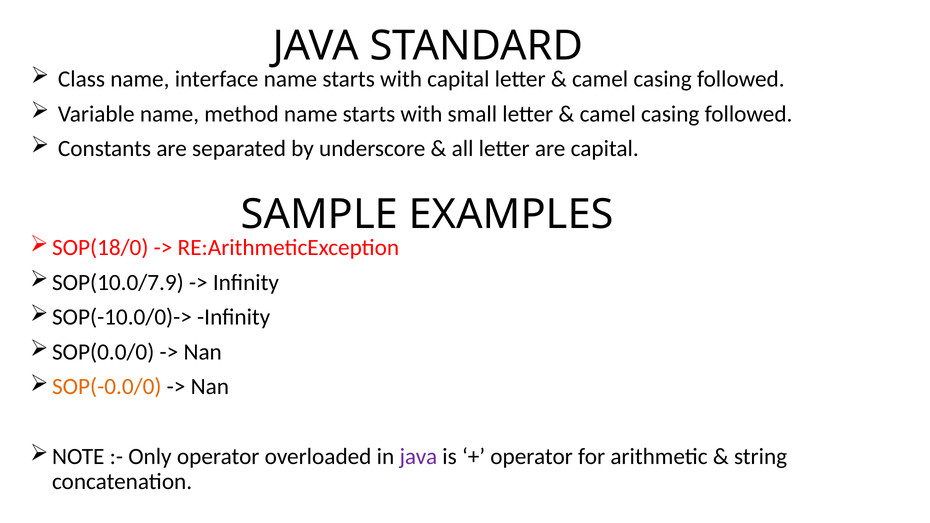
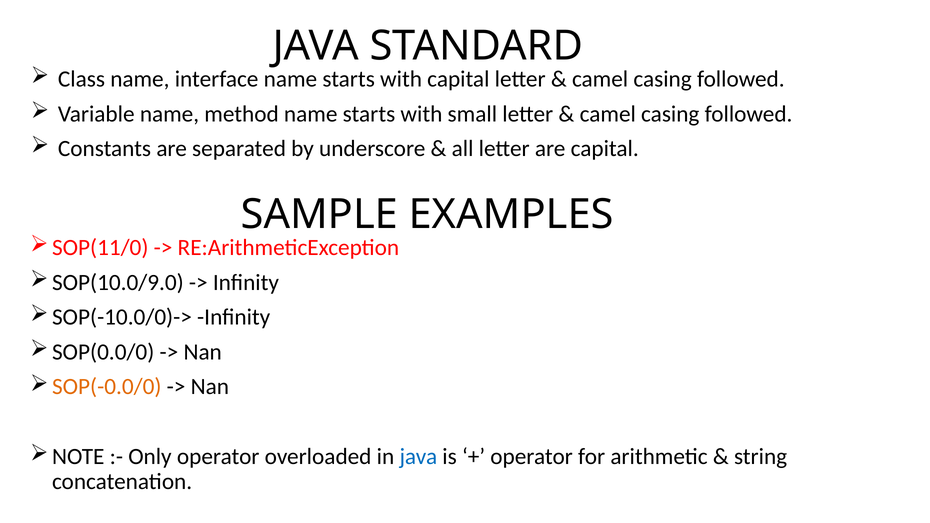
SOP(18/0: SOP(18/0 -> SOP(11/0
SOP(10.0/7.9: SOP(10.0/7.9 -> SOP(10.0/9.0
java at (418, 456) colour: purple -> blue
